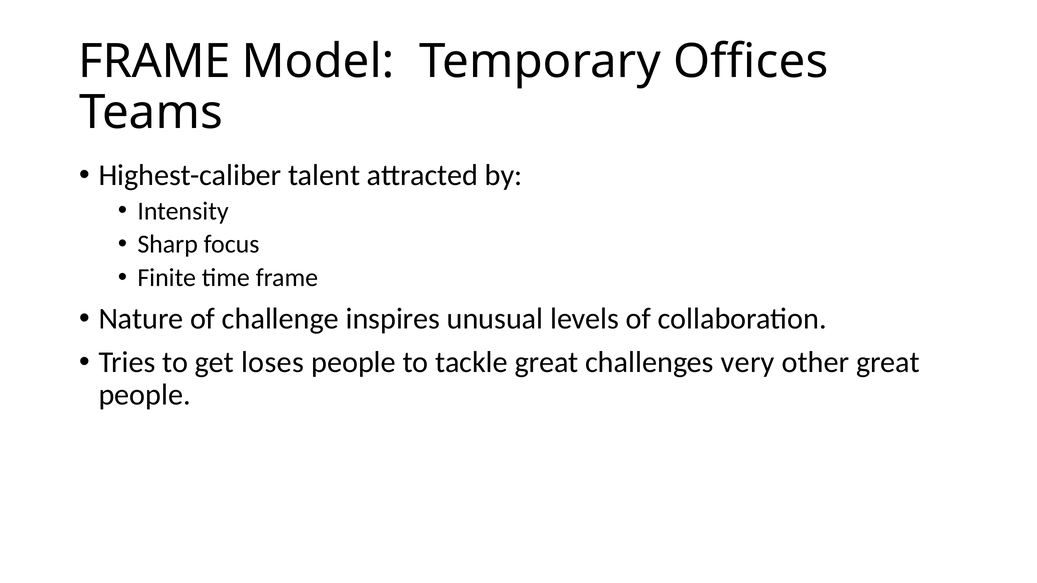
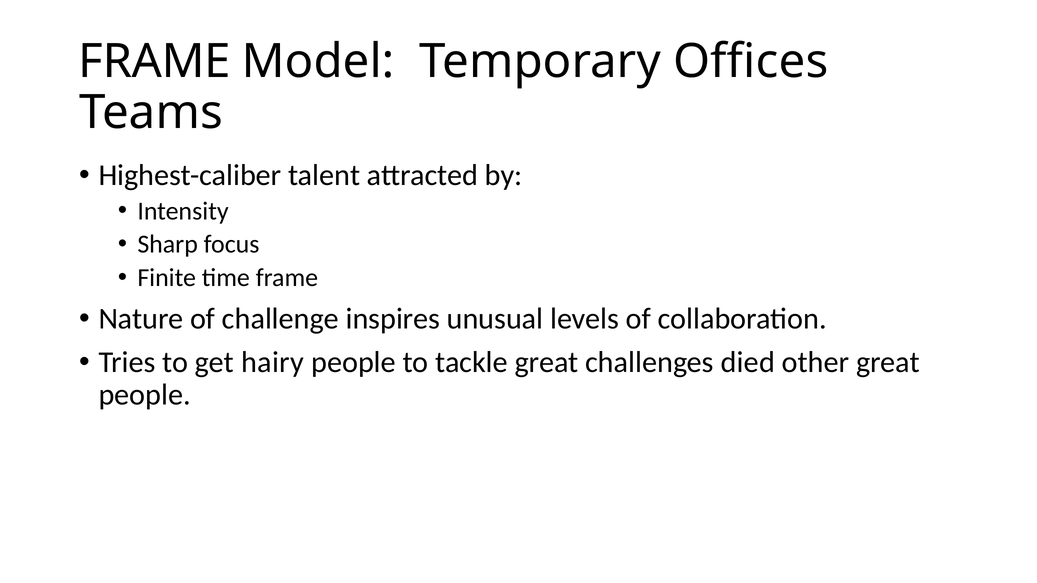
loses: loses -> hairy
very: very -> died
